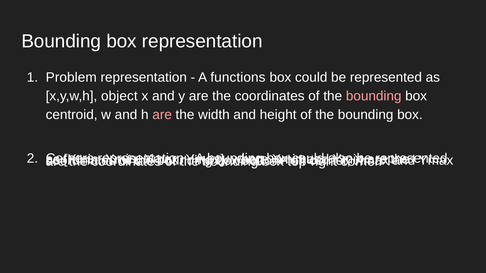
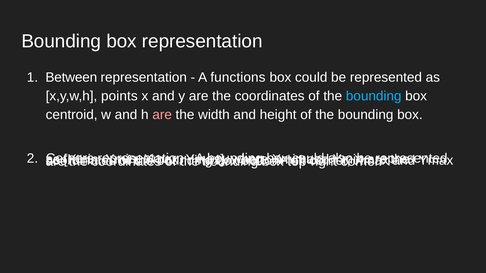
Problem: Problem -> Between
object: object -> points
bounding at (374, 96) colour: pink -> light blue
